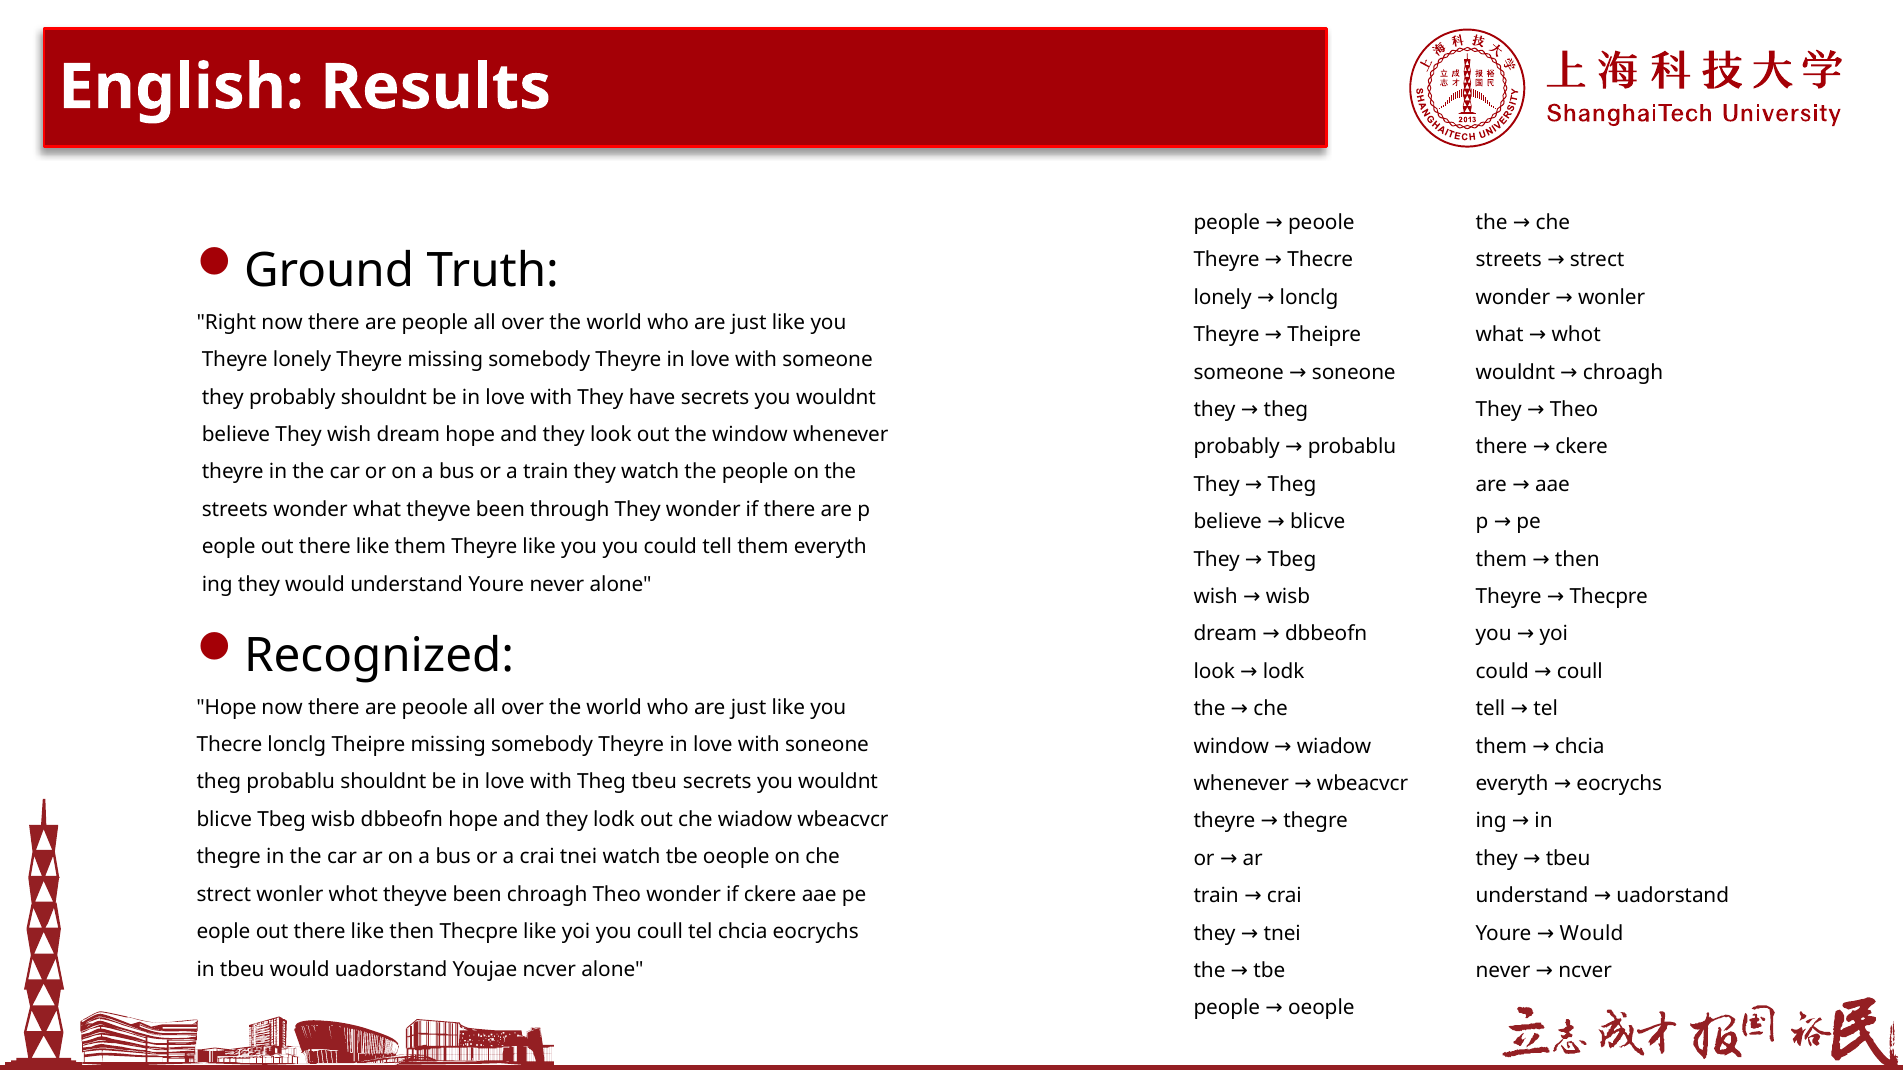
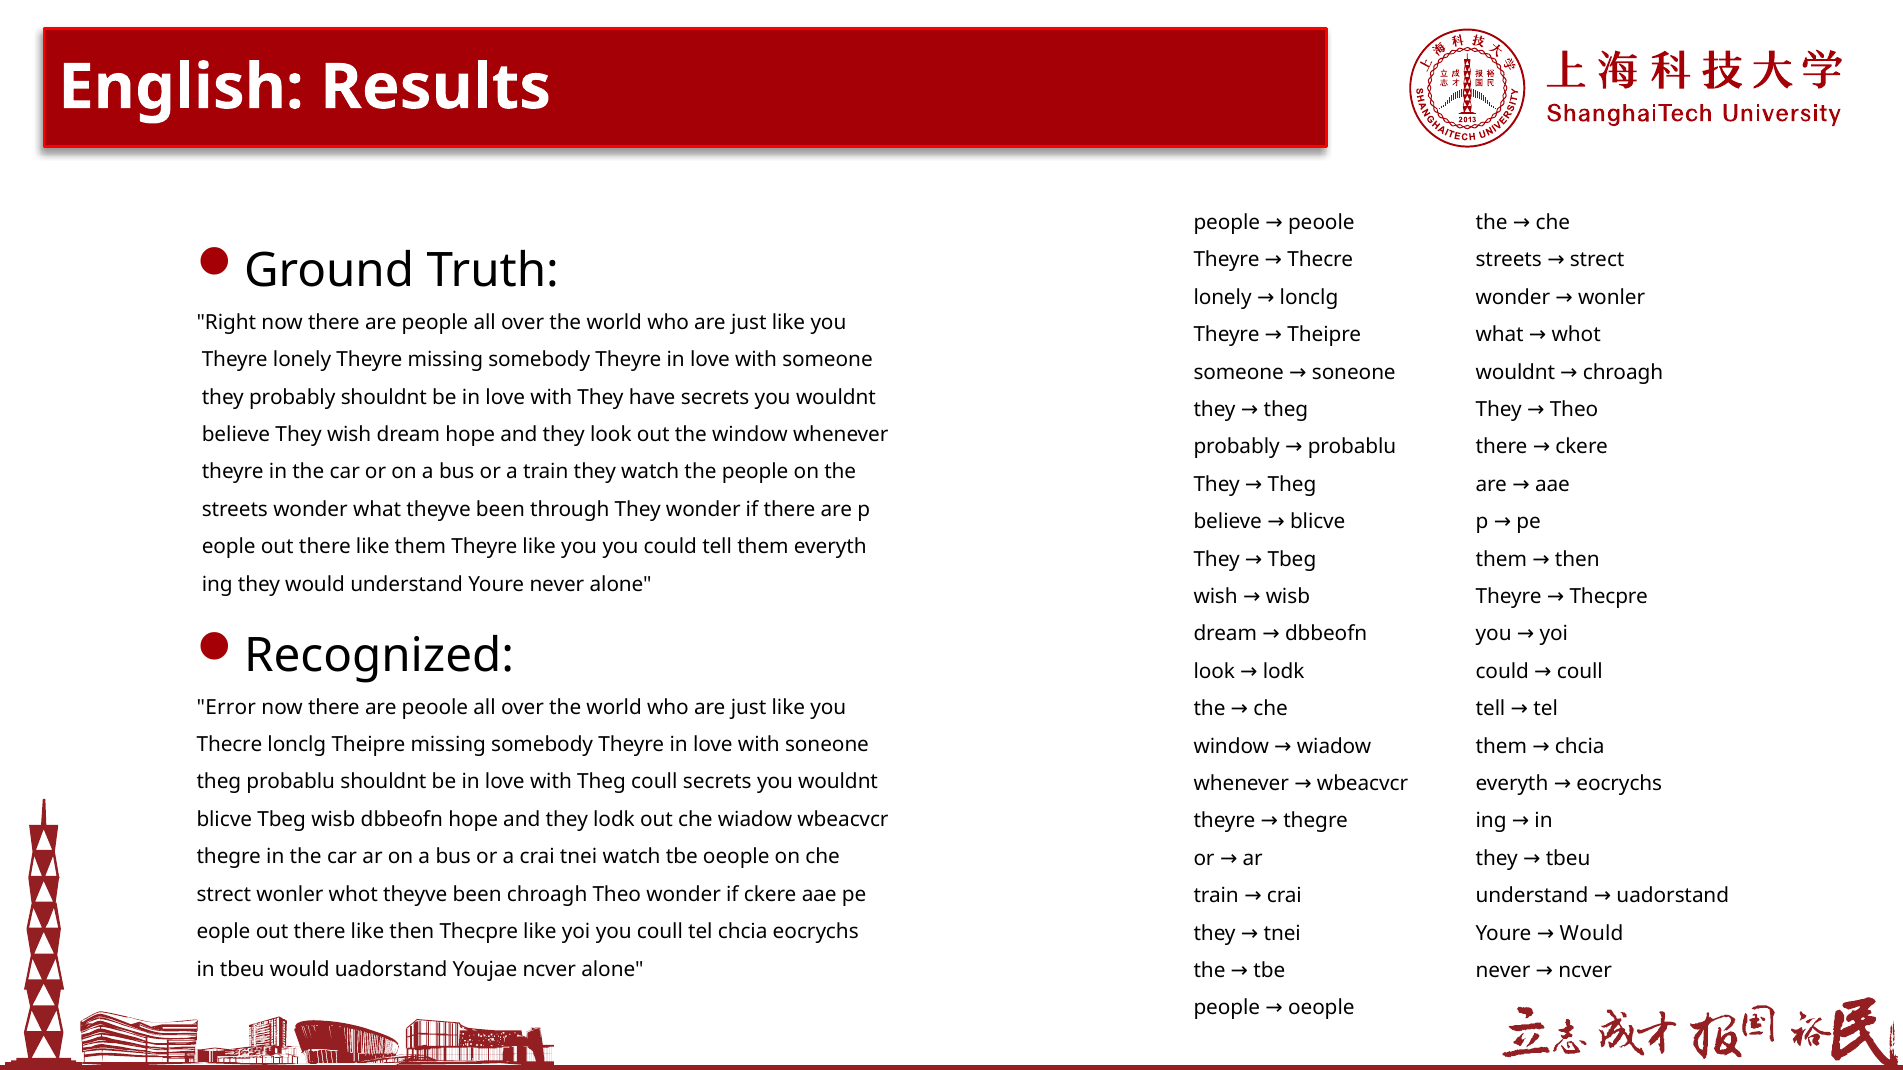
Hope at (226, 708): Hope -> Error
Theg tbeu: tbeu -> coull
